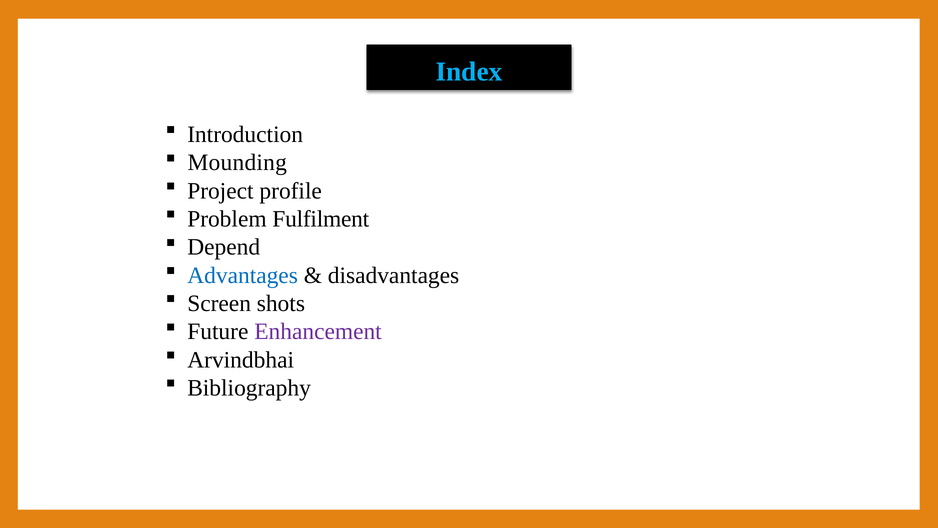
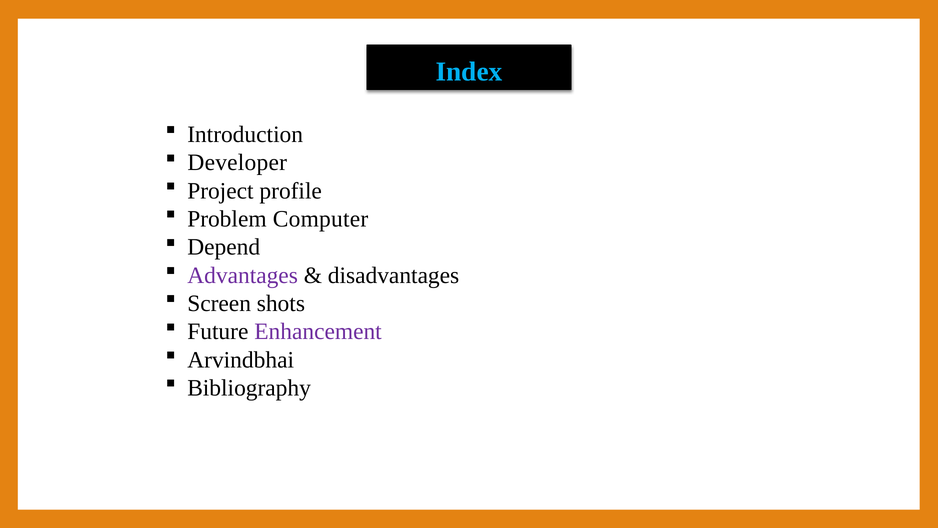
Mounding: Mounding -> Developer
Fulfilment: Fulfilment -> Computer
Advantages colour: blue -> purple
